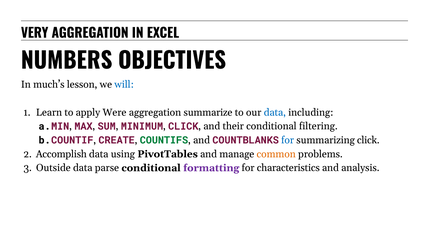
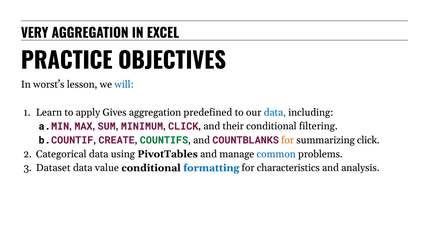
NUMBERS: NUMBERS -> PRACTICE
much’s: much’s -> worst’s
Were: Were -> Gives
summarize: summarize -> predefined
for at (288, 140) colour: blue -> orange
Accomplish: Accomplish -> Categorical
common colour: orange -> blue
Outside: Outside -> Dataset
parse: parse -> value
formatting colour: purple -> blue
